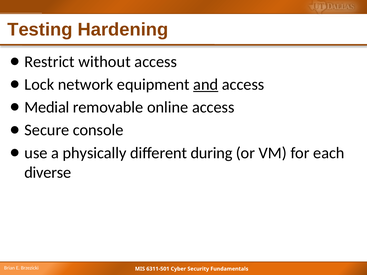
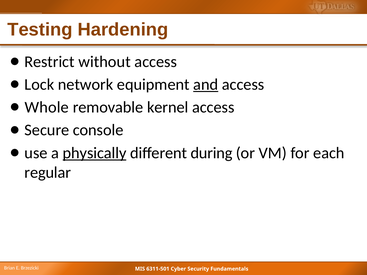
Medial: Medial -> Whole
online: online -> kernel
physically underline: none -> present
diverse: diverse -> regular
